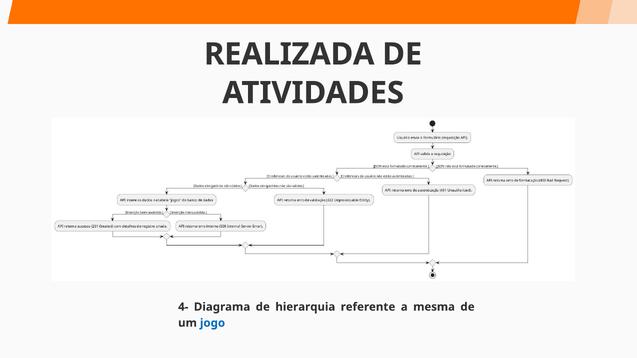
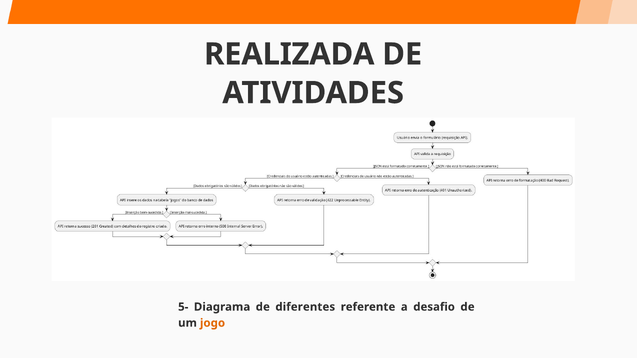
4-: 4- -> 5-
hierarquia: hierarquia -> diferentes
mesma: mesma -> desafio
jogo colour: blue -> orange
